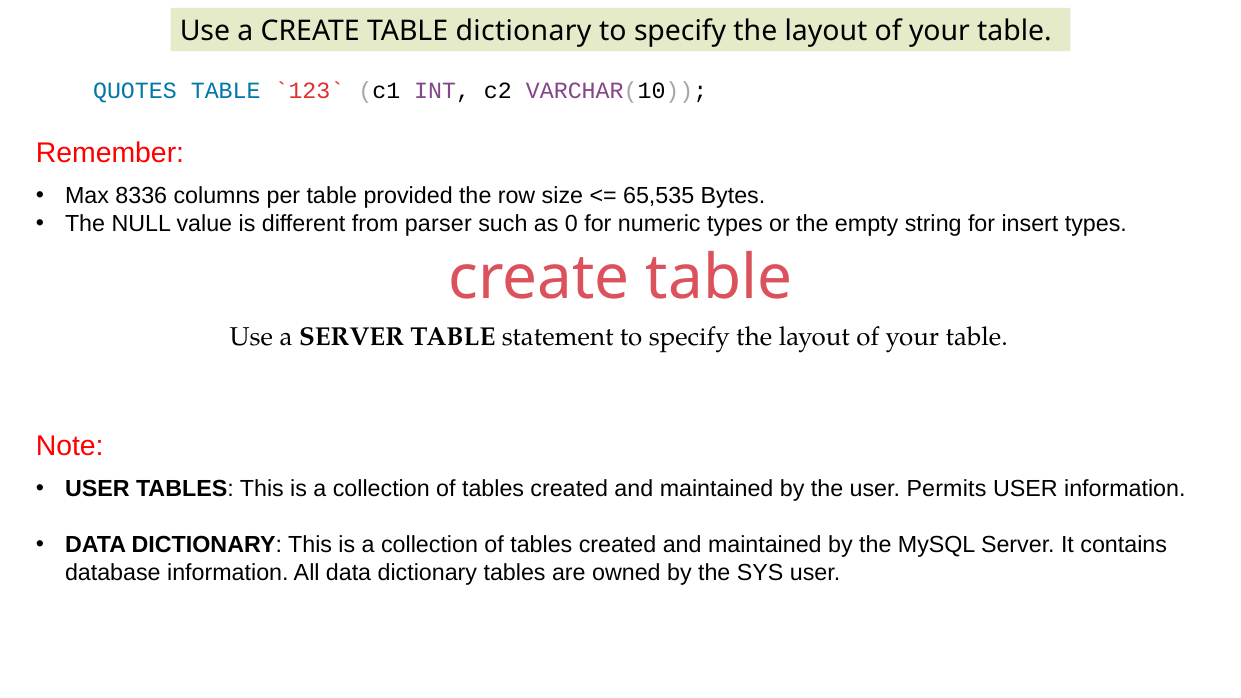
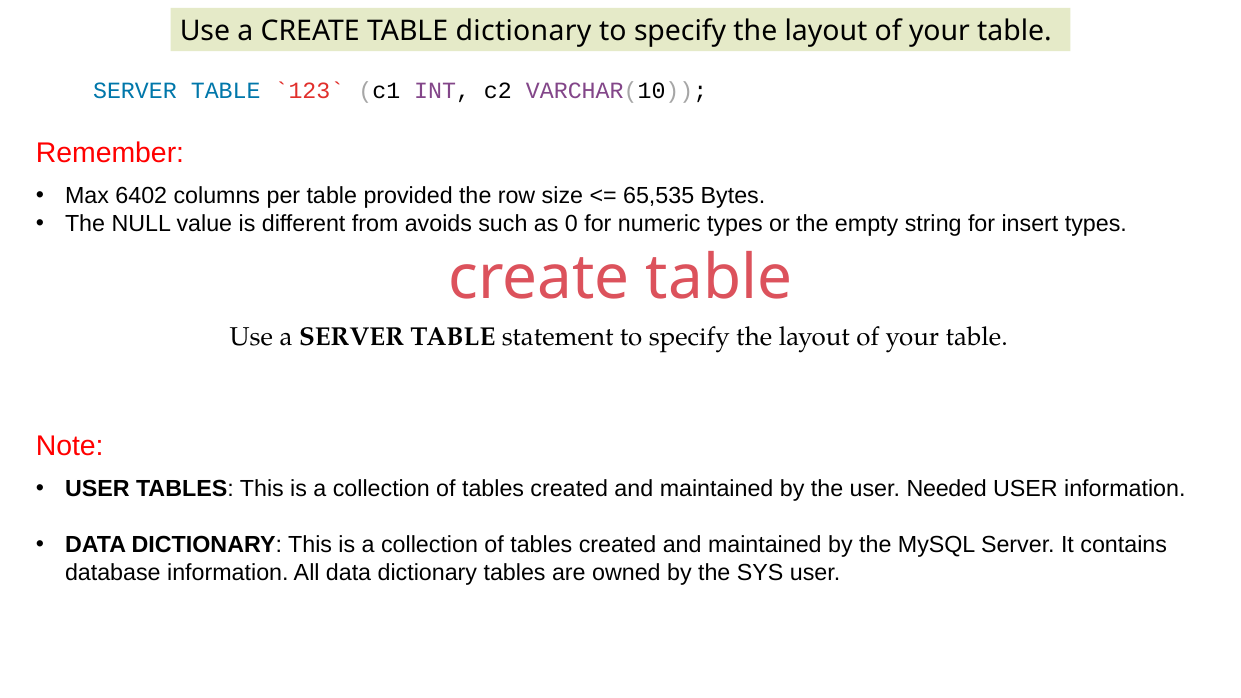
QUOTES at (135, 91): QUOTES -> SERVER
8336: 8336 -> 6402
parser: parser -> avoids
Permits: Permits -> Needed
